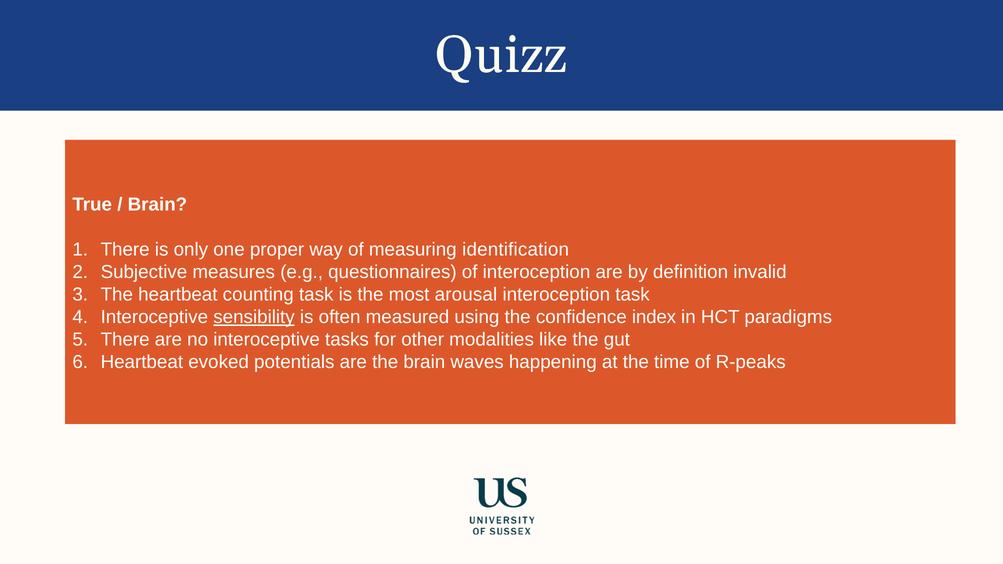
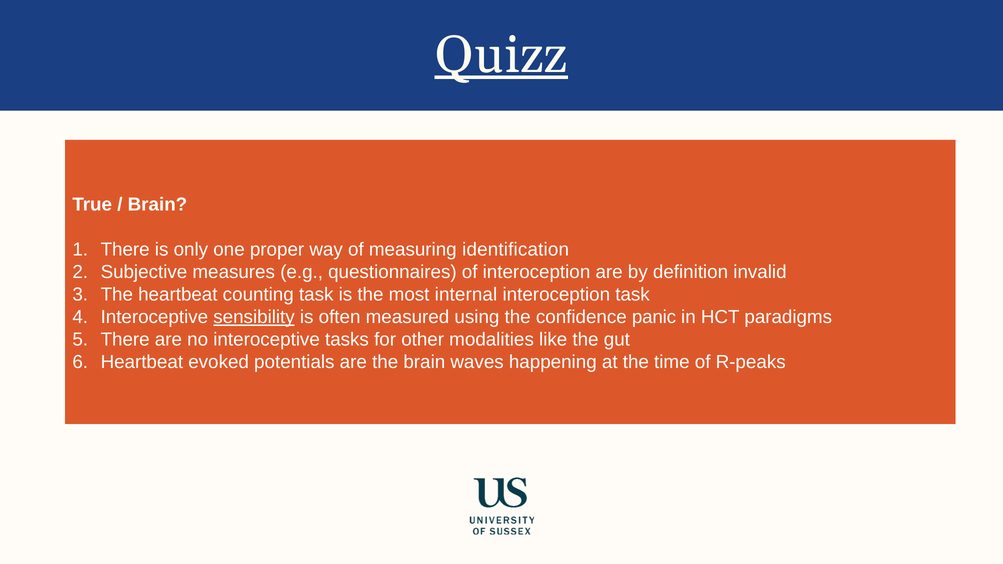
Quizz underline: none -> present
arousal: arousal -> internal
index: index -> panic
